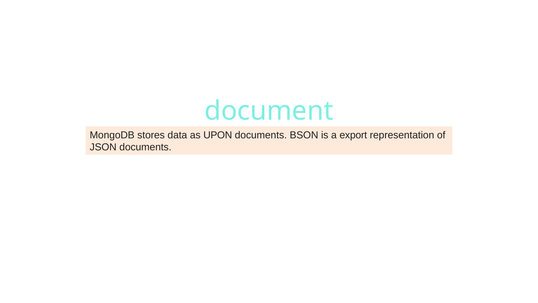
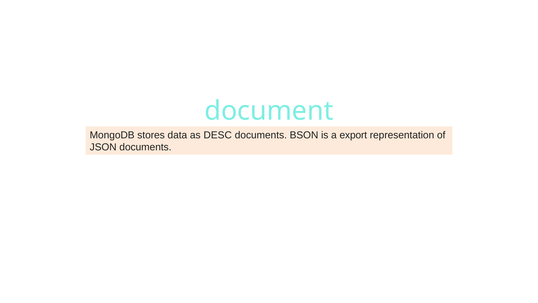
UPON: UPON -> DESC
